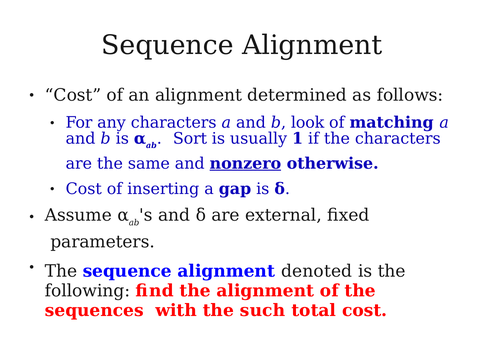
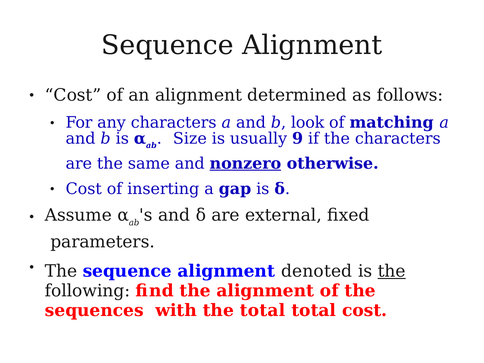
Sort: Sort -> Size
1: 1 -> 9
the at (392, 271) underline: none -> present
the such: such -> total
